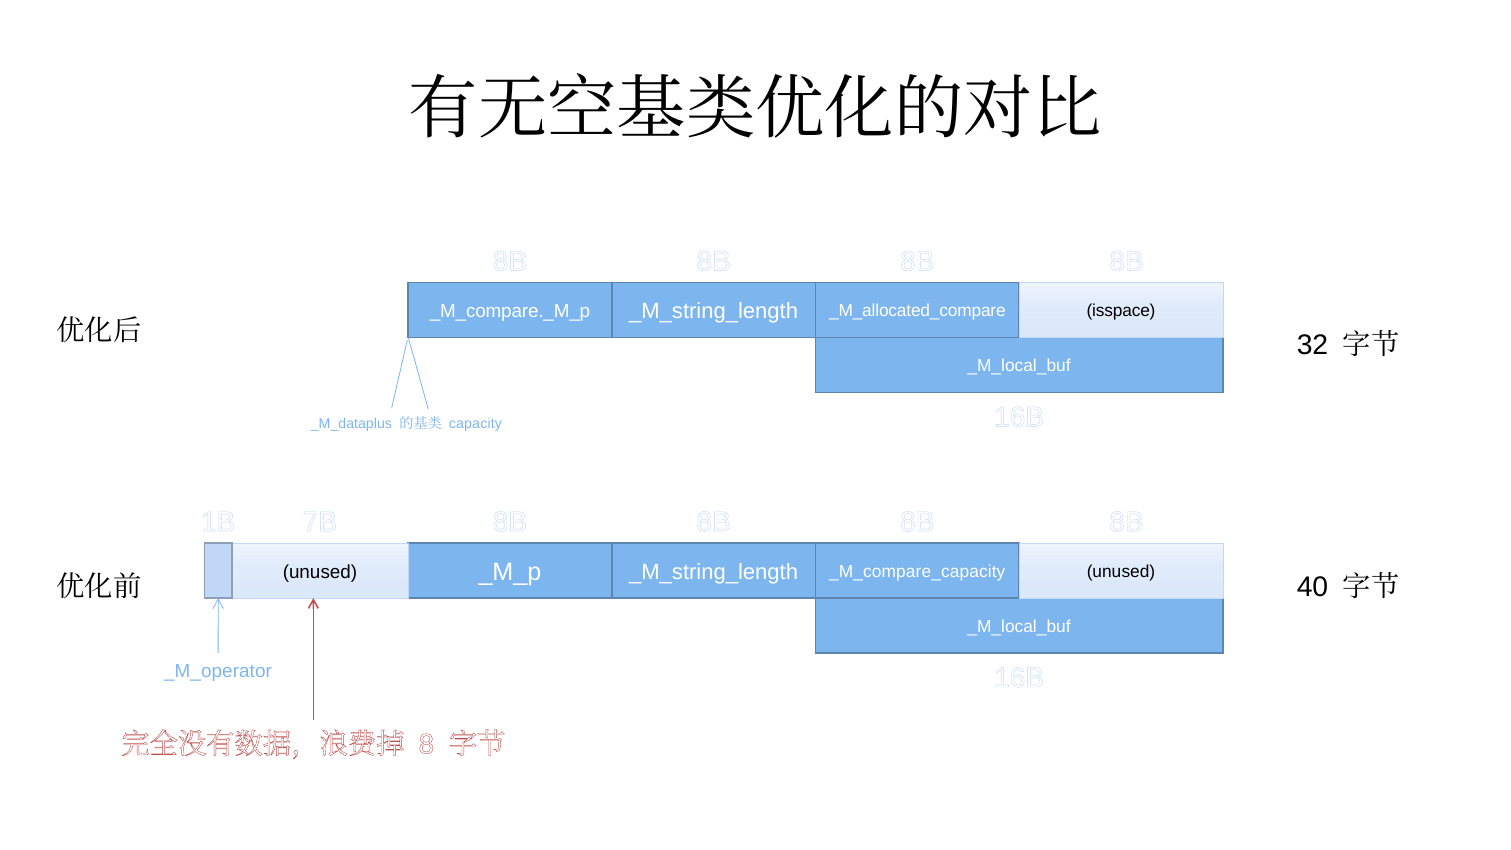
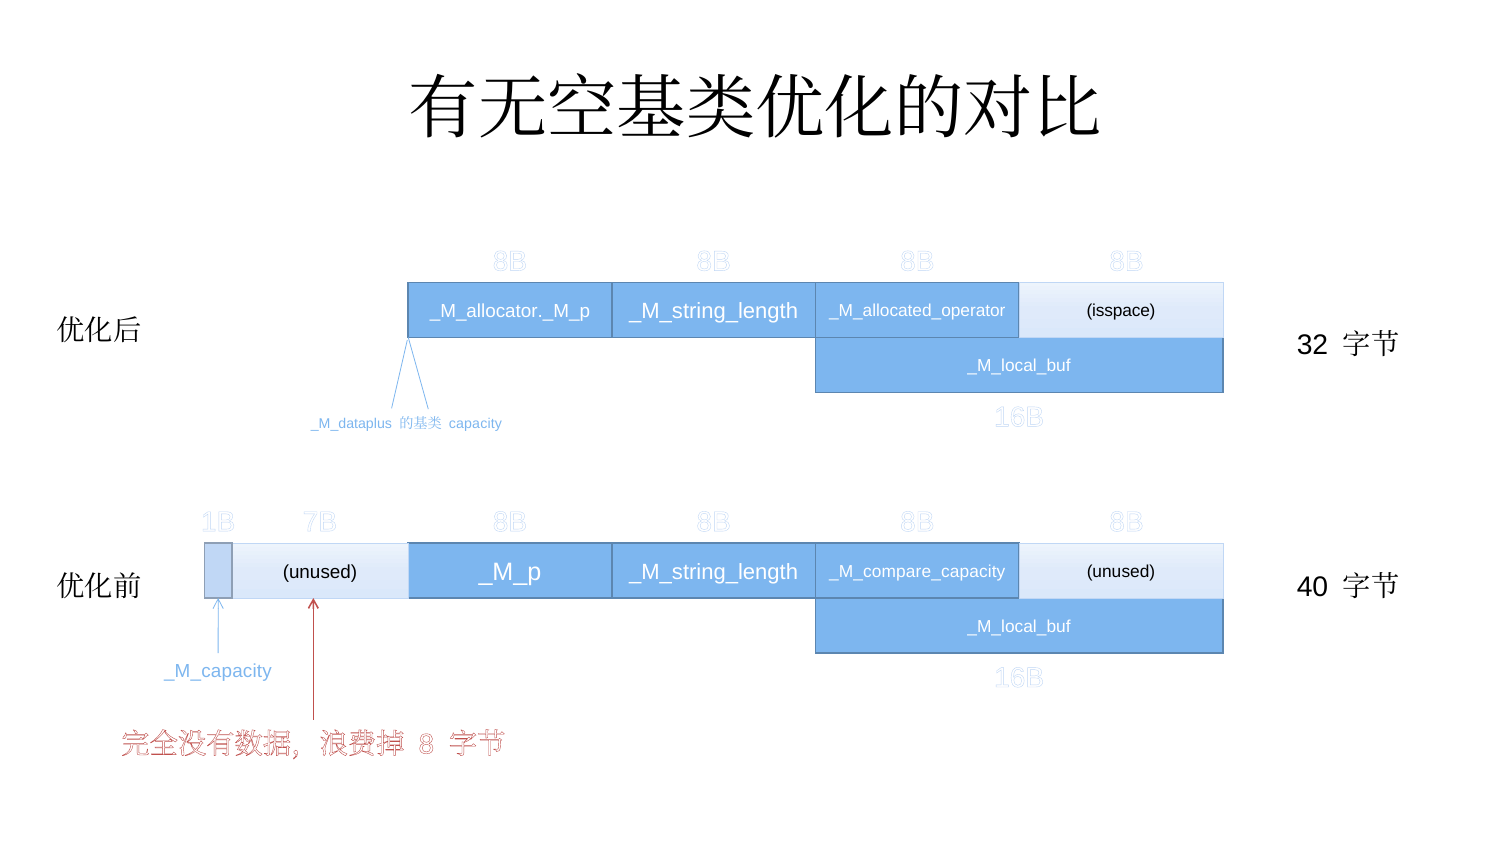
_M_allocated_compare: _M_allocated_compare -> _M_allocated_operator
_M_compare._M_p: _M_compare._M_p -> _M_allocator._M_p
_M_operator: _M_operator -> _M_capacity
